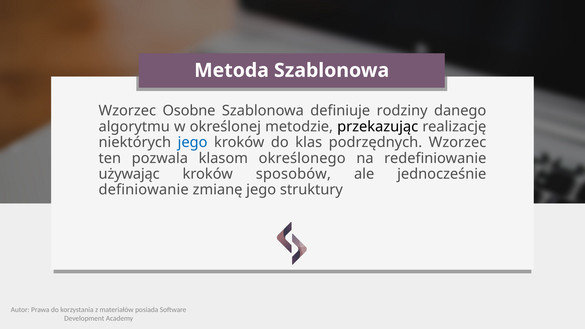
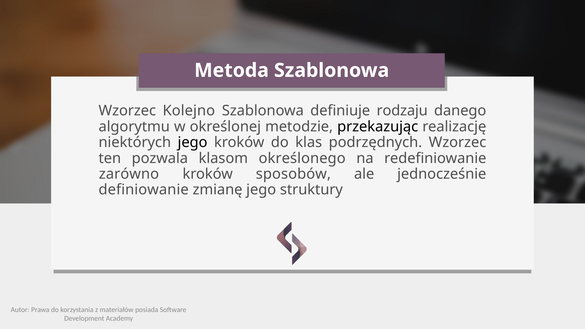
Osobne: Osobne -> Kolejno
rodziny: rodziny -> rodzaju
jego at (193, 142) colour: blue -> black
używając: używając -> zarówno
